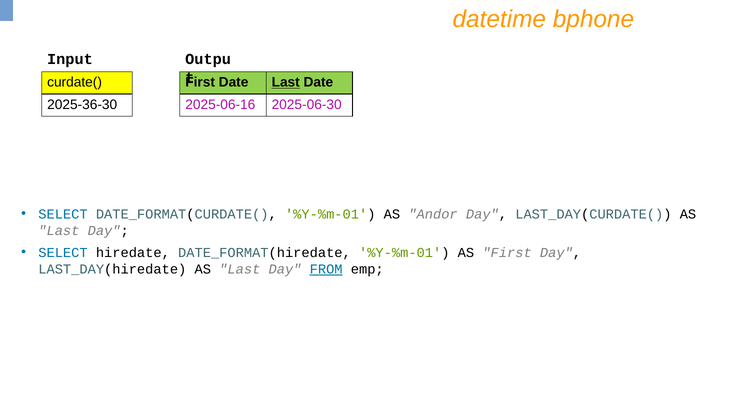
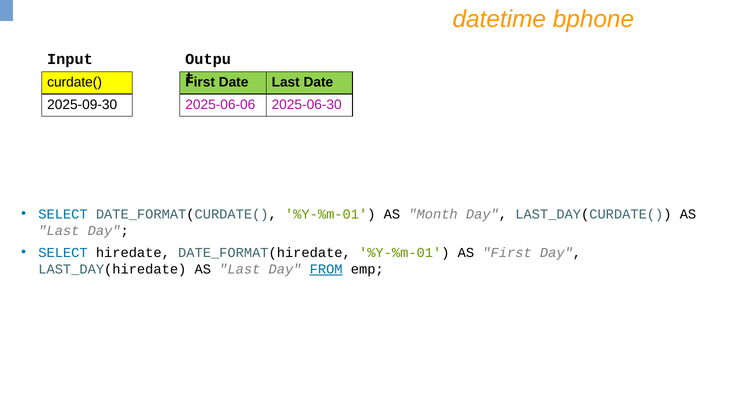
Last at (286, 82) underline: present -> none
2025-36-30: 2025-36-30 -> 2025-09-30
2025-06-16: 2025-06-16 -> 2025-06-06
Andor: Andor -> Month
